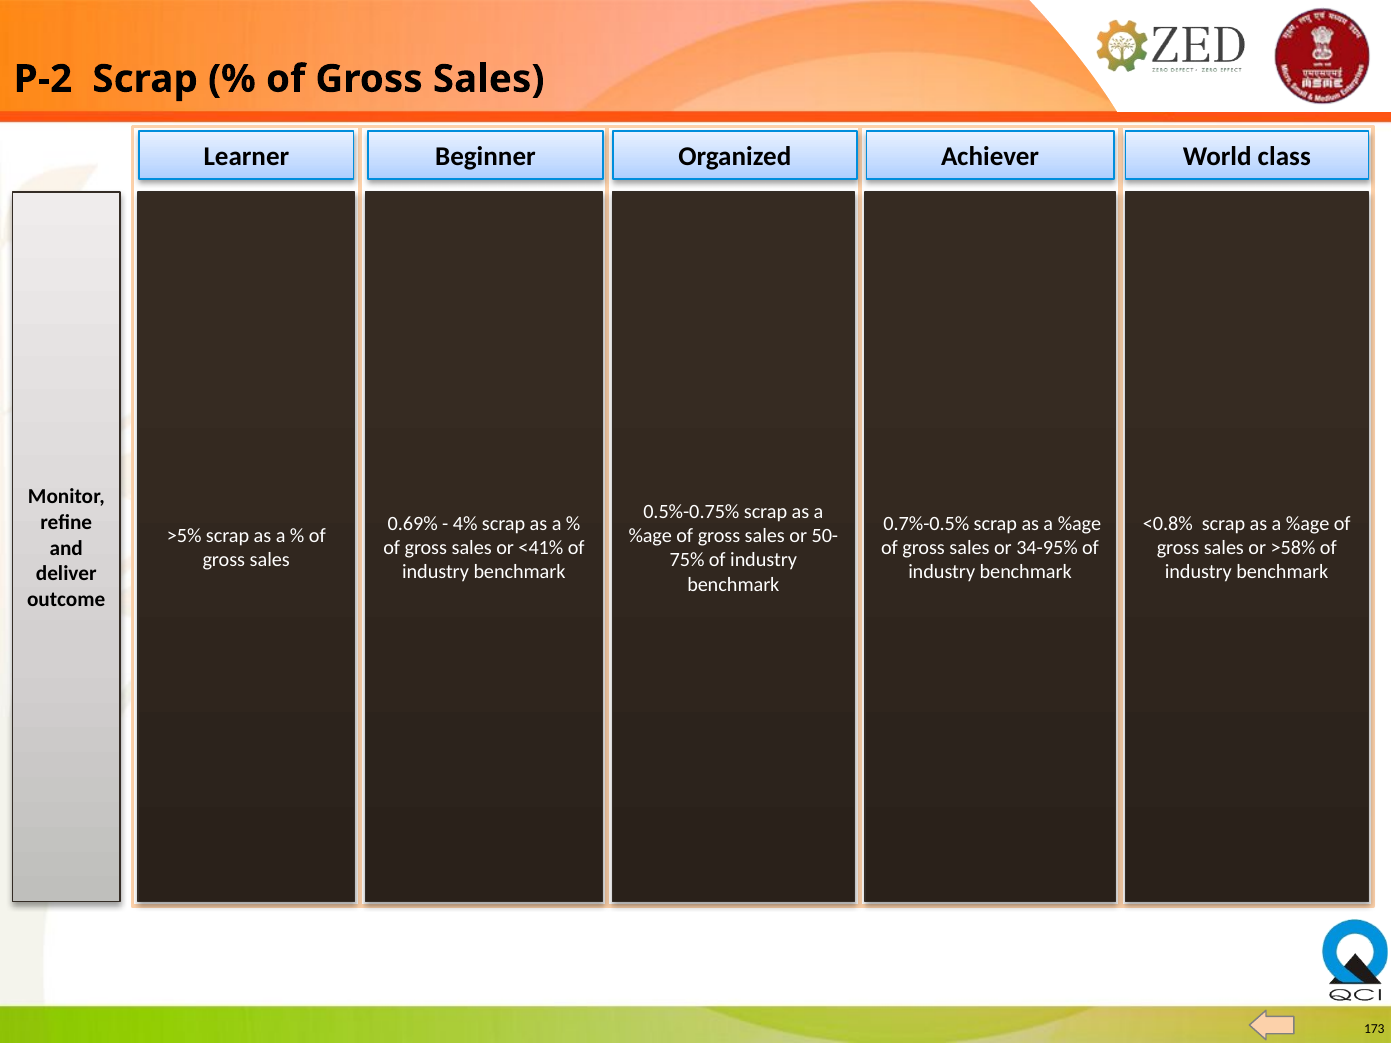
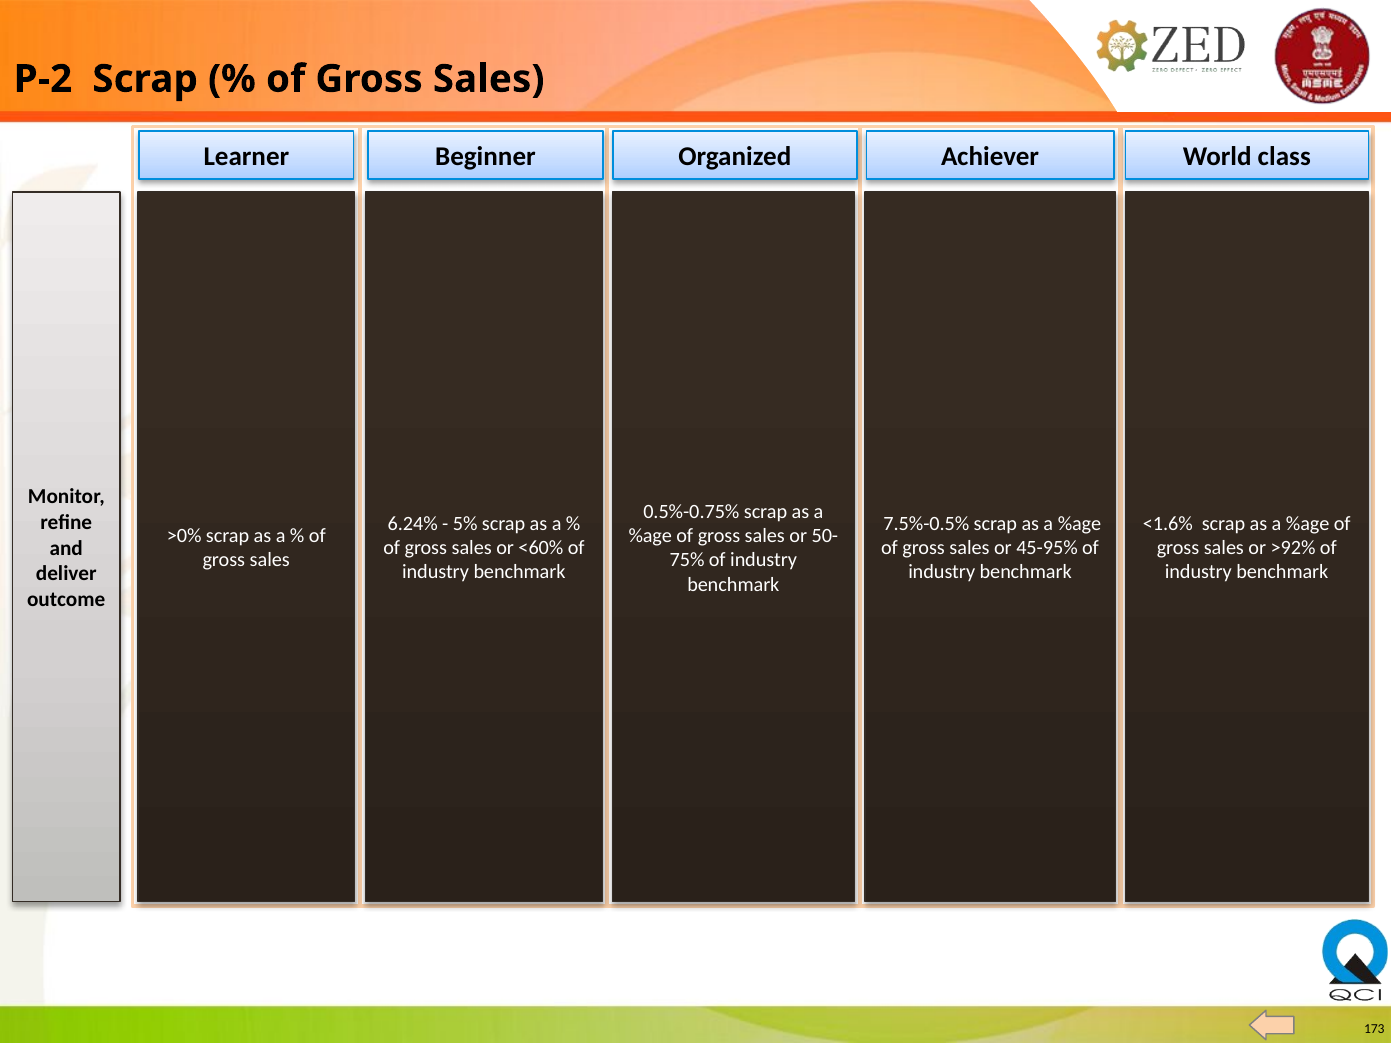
0.69%: 0.69% -> 6.24%
4%: 4% -> 5%
0.7%-0.5%: 0.7%-0.5% -> 7.5%-0.5%
<0.8%: <0.8% -> <1.6%
>5%: >5% -> >0%
<41%: <41% -> <60%
34-95%: 34-95% -> 45-95%
>58%: >58% -> >92%
